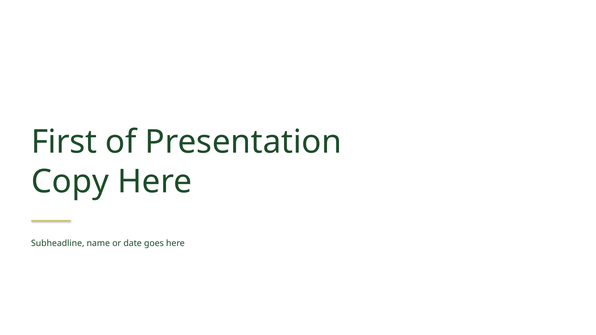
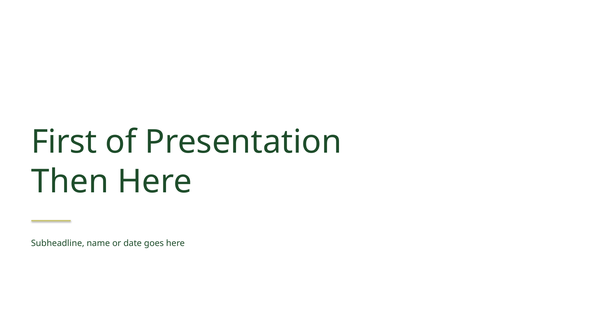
Copy: Copy -> Then
